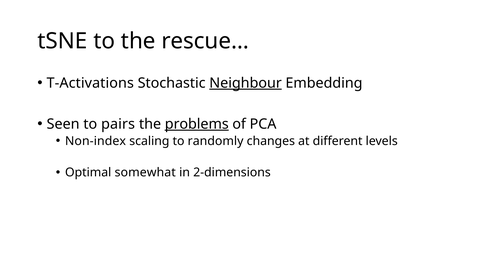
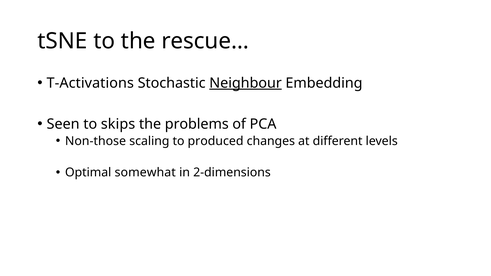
pairs: pairs -> skips
problems underline: present -> none
Non-index: Non-index -> Non-those
randomly: randomly -> produced
